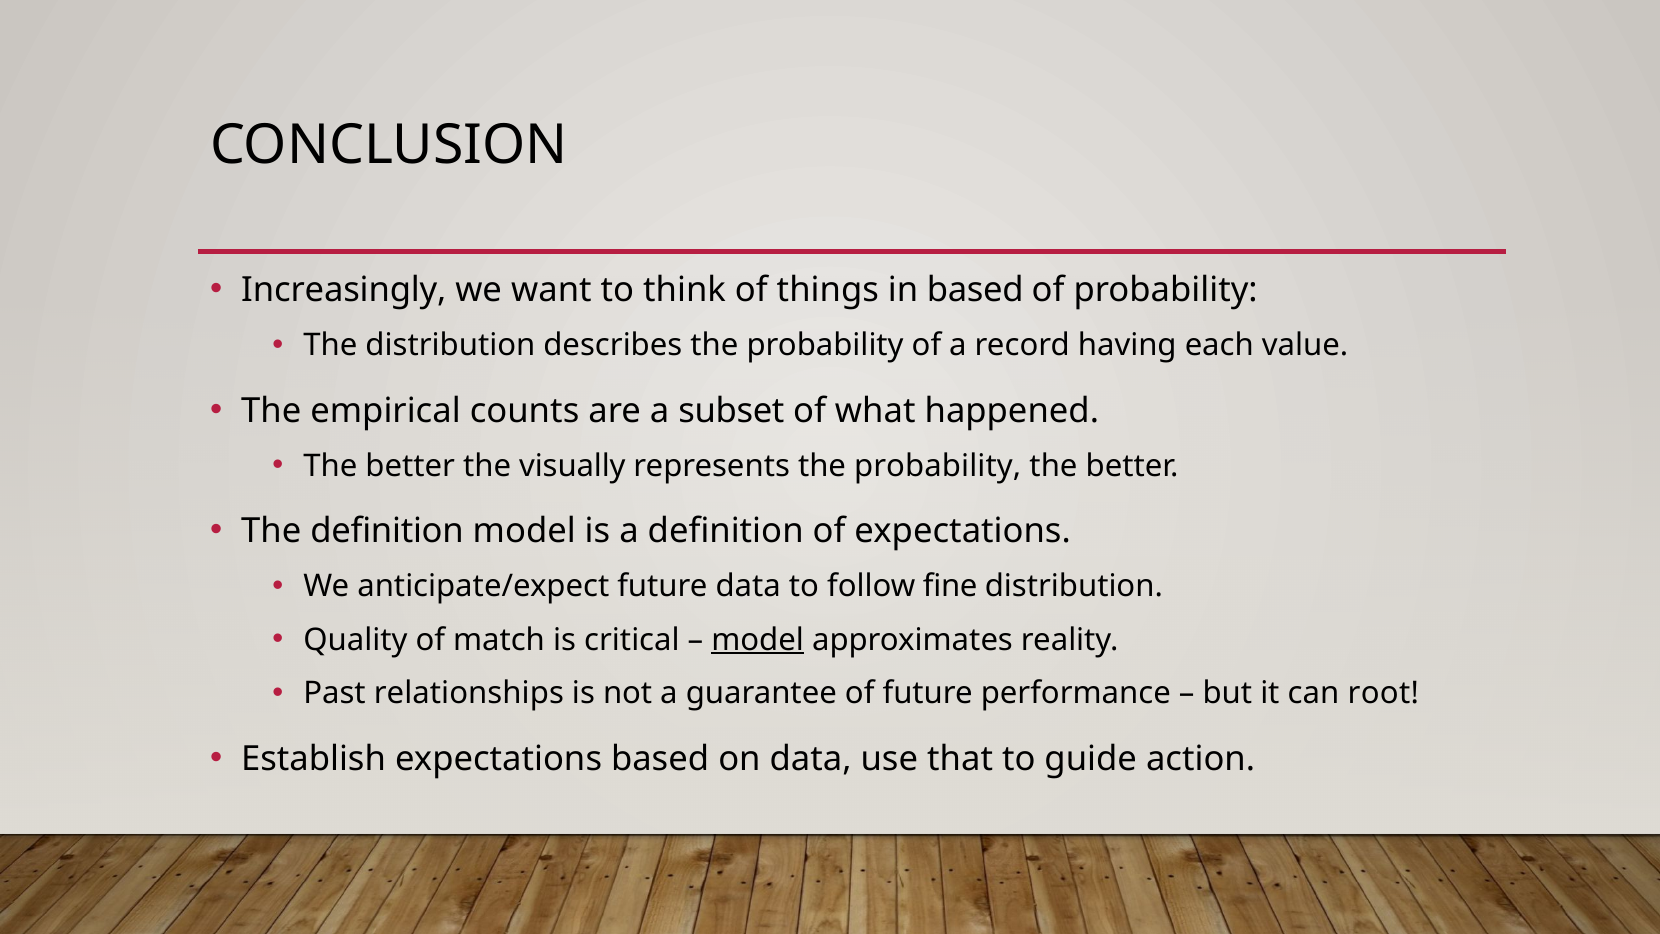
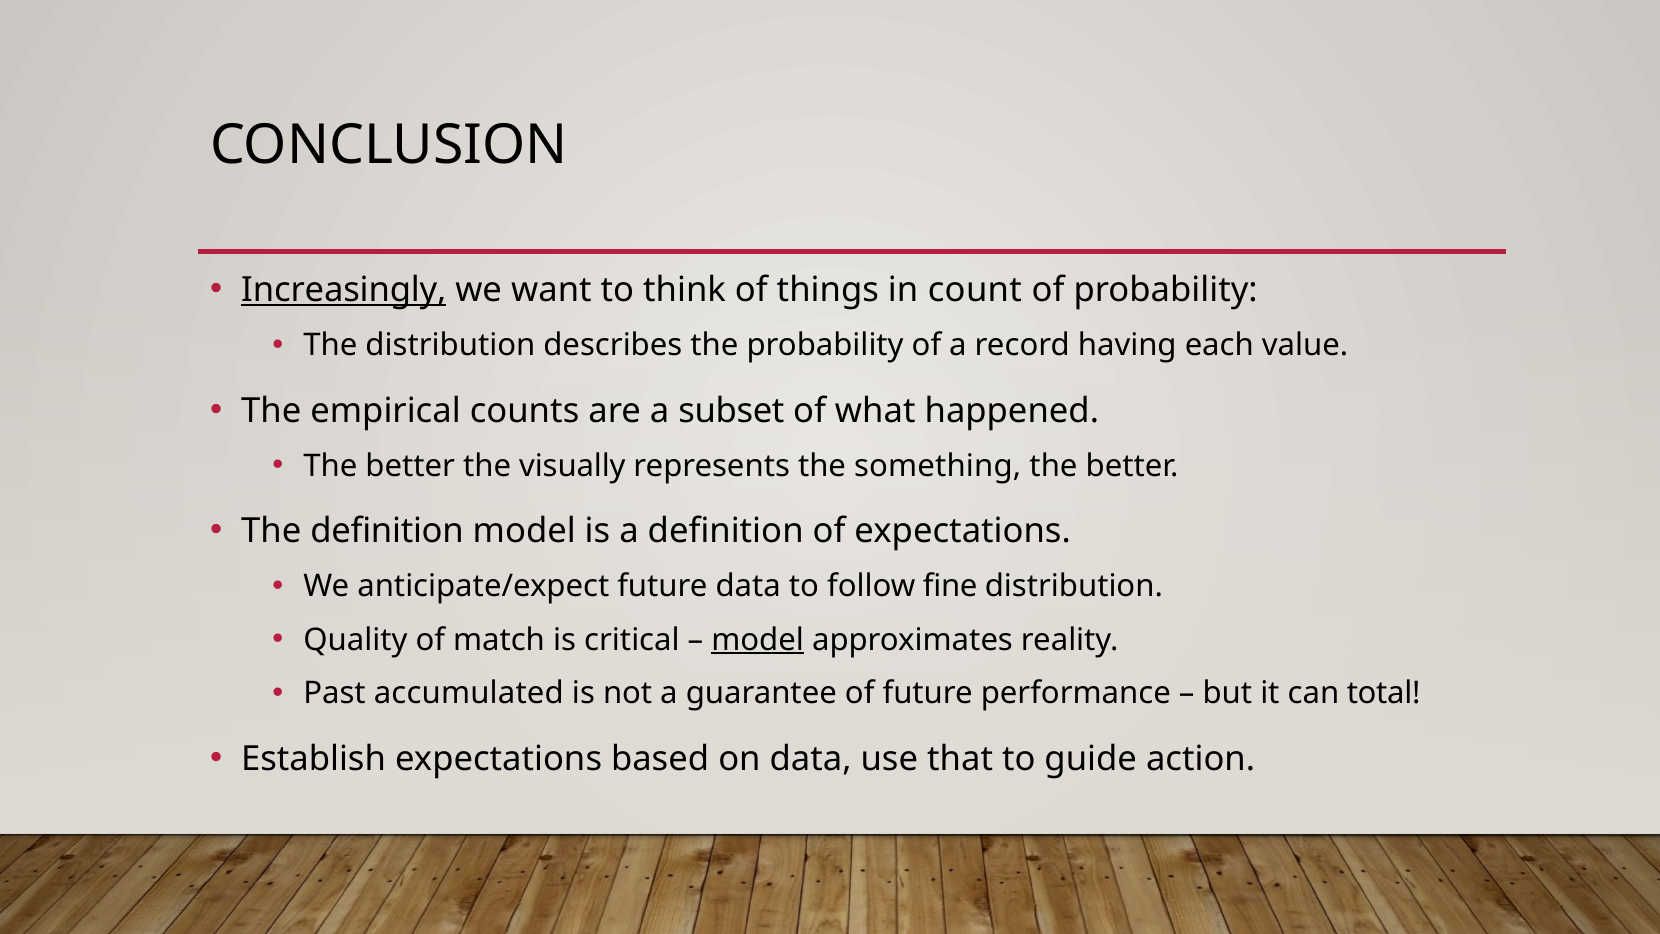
Increasingly underline: none -> present
in based: based -> count
represents the probability: probability -> something
relationships: relationships -> accumulated
root: root -> total
